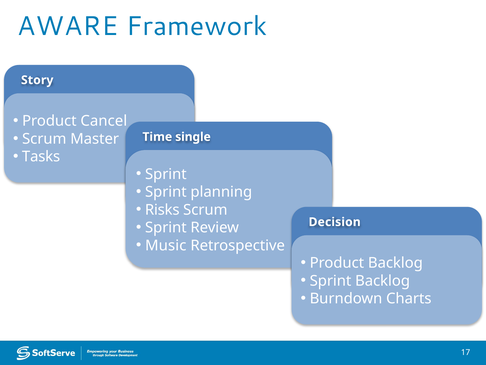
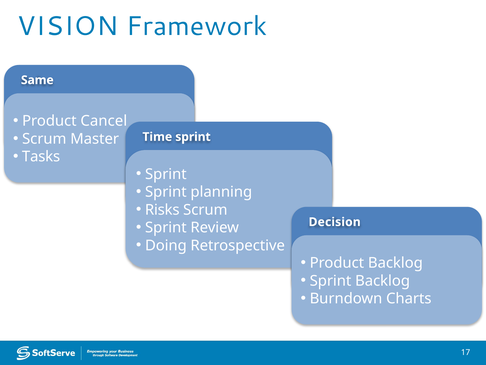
AWARE: AWARE -> VISION
Story: Story -> Same
Time single: single -> sprint
Music: Music -> Doing
